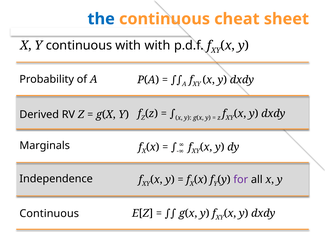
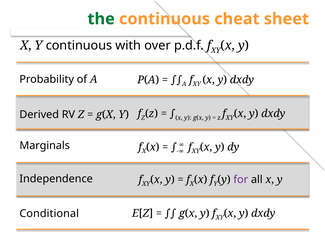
the colour: blue -> green
with with: with -> over
Continuous at (49, 214): Continuous -> Conditional
